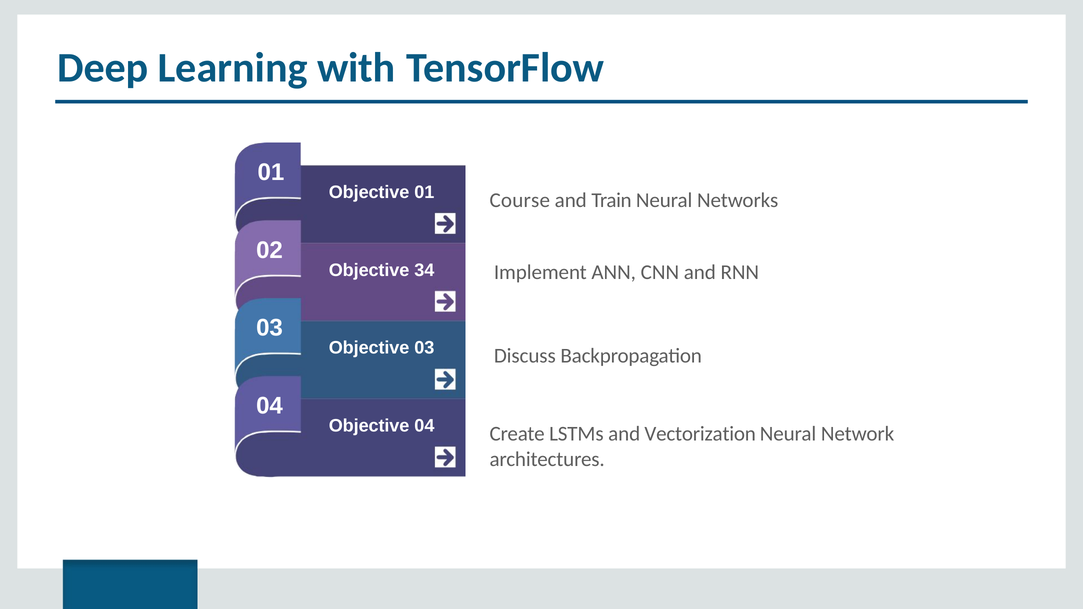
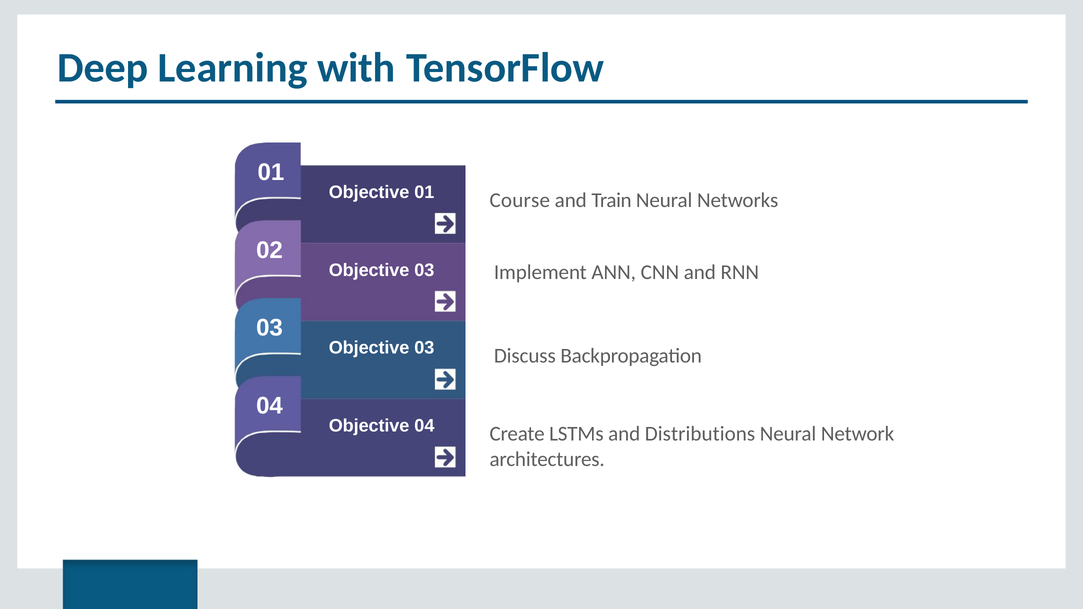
34 at (424, 270): 34 -> 03
Vectorization: Vectorization -> Distributions
